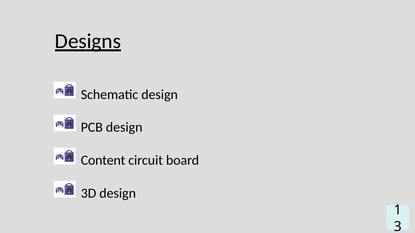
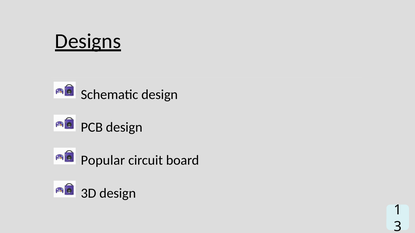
Content: Content -> Popular
